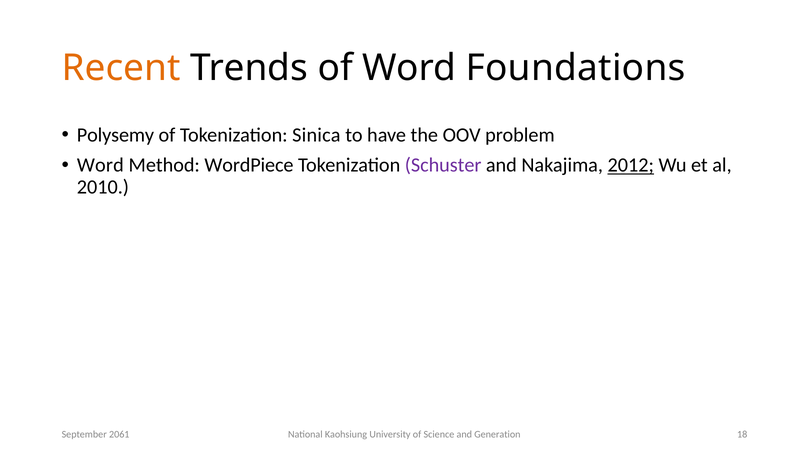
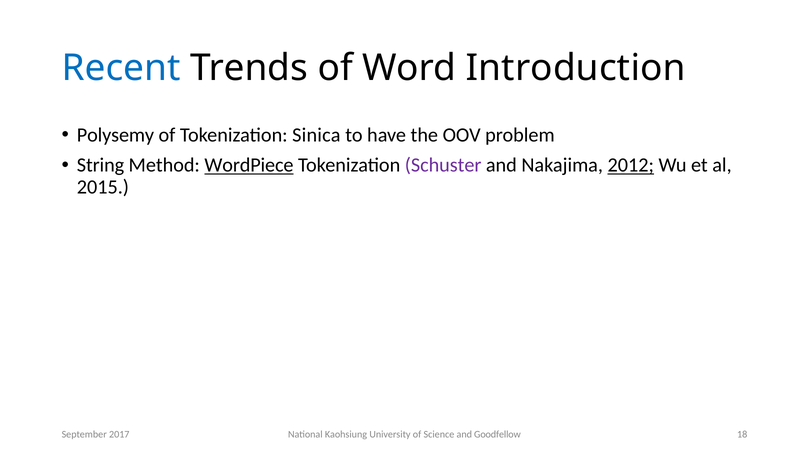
Recent colour: orange -> blue
Foundations: Foundations -> Introduction
Word at (100, 165): Word -> String
WordPiece underline: none -> present
2010: 2010 -> 2015
Generation: Generation -> Goodfellow
2061: 2061 -> 2017
